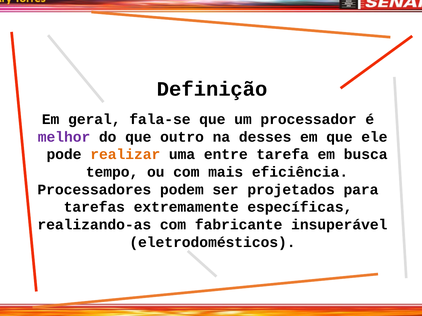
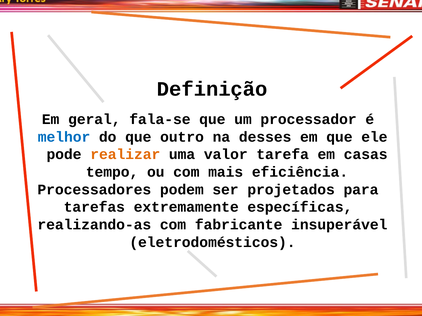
melhor colour: purple -> blue
entre: entre -> valor
busca: busca -> casas
